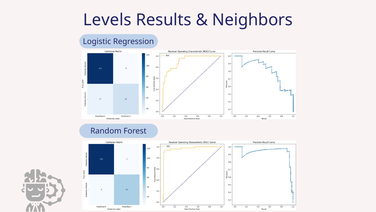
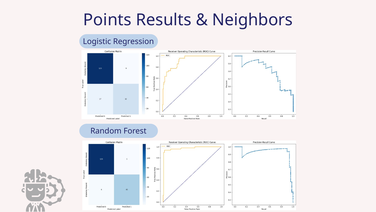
Levels: Levels -> Points
